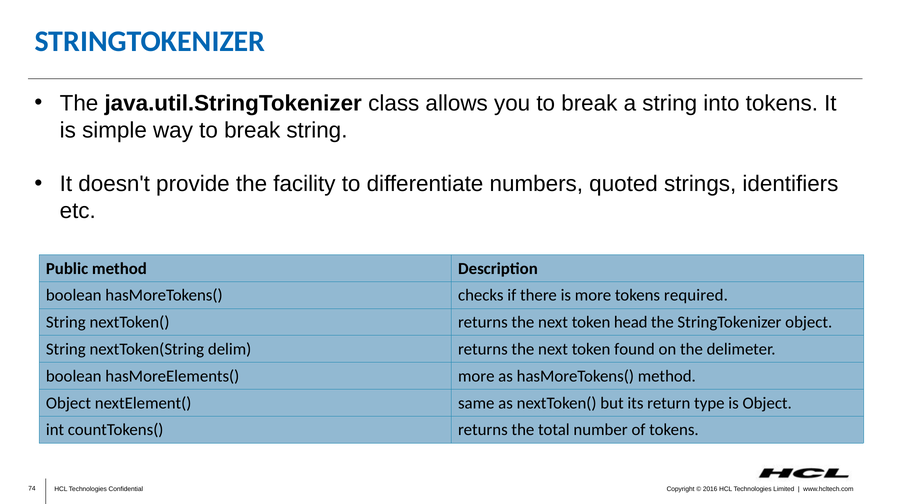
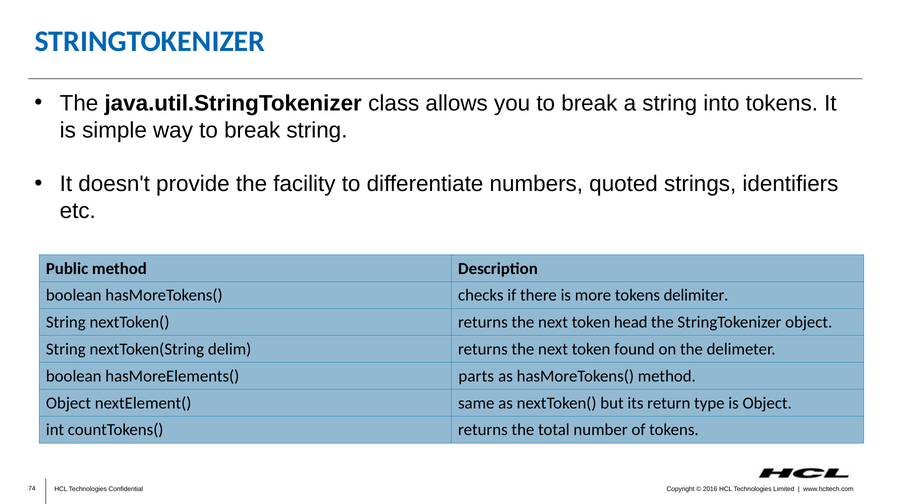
required: required -> delimiter
hasMoreElements( more: more -> parts
